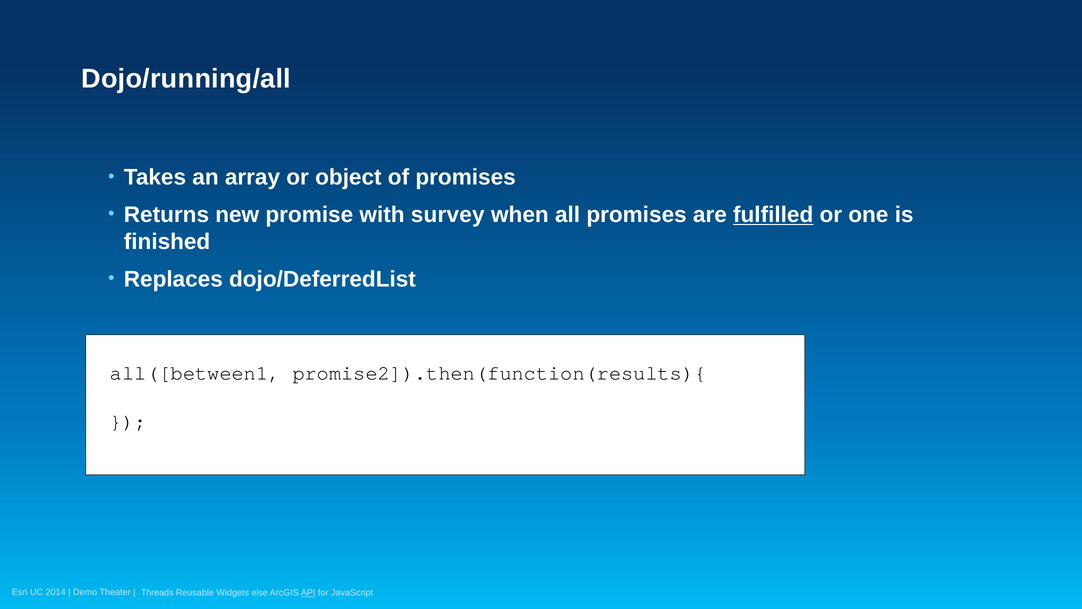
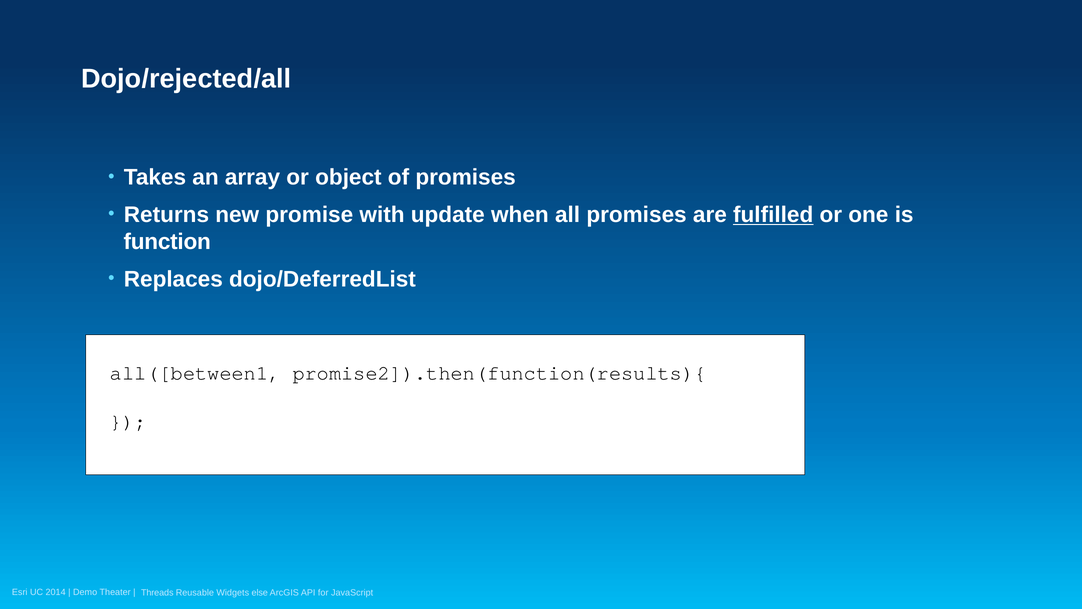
Dojo/running/all: Dojo/running/all -> Dojo/rejected/all
survey: survey -> update
finished: finished -> function
API underline: present -> none
